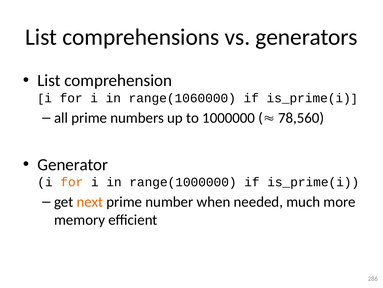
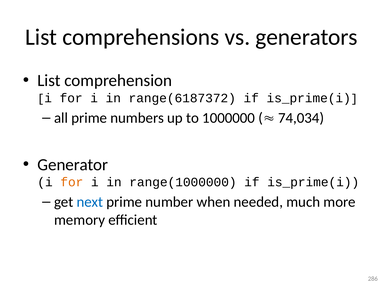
range(1060000: range(1060000 -> range(6187372
78,560: 78,560 -> 74,034
next colour: orange -> blue
